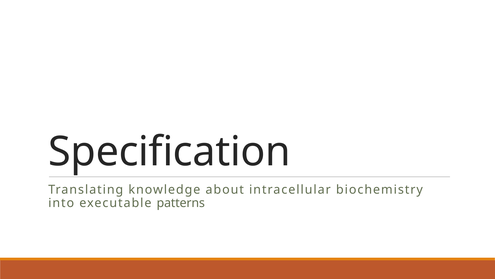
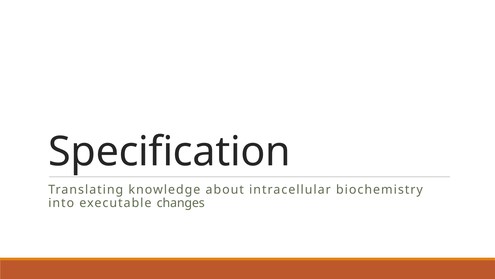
patterns: patterns -> changes
